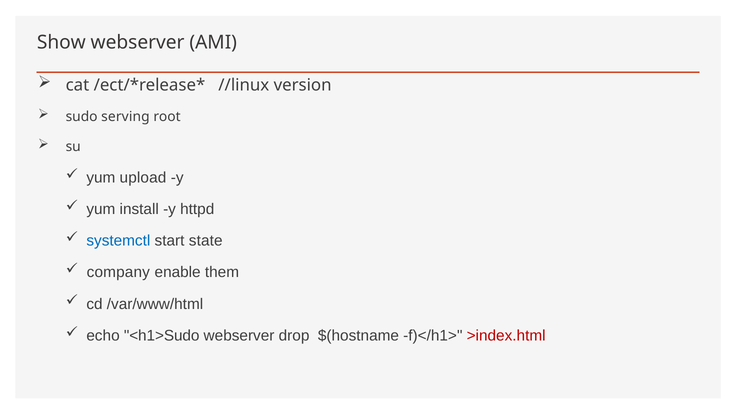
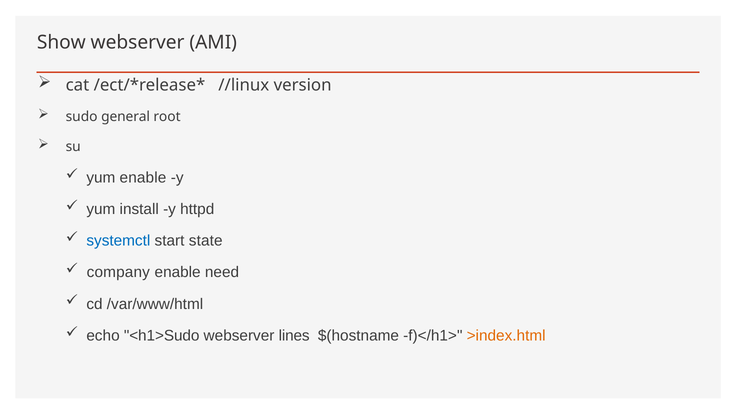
serving: serving -> general
yum upload: upload -> enable
them: them -> need
drop: drop -> lines
>index.html colour: red -> orange
